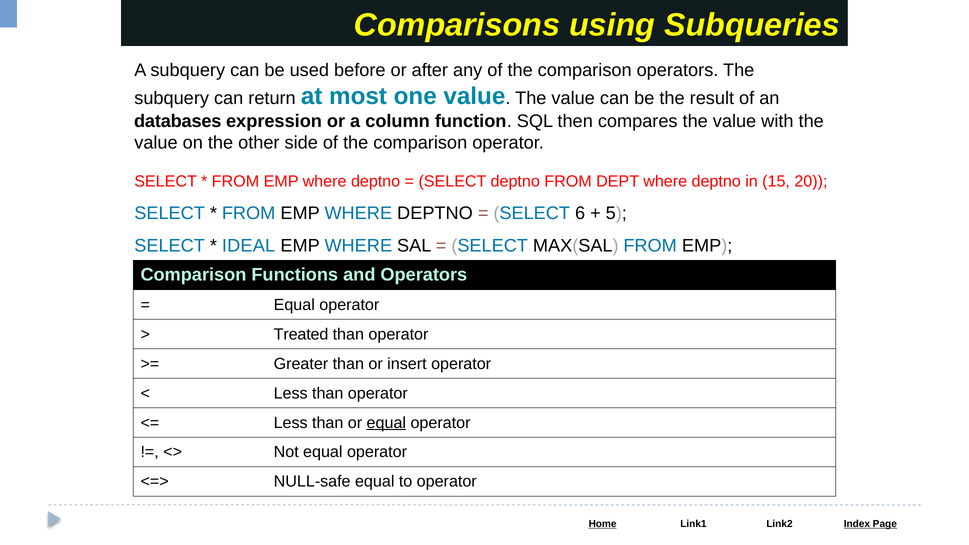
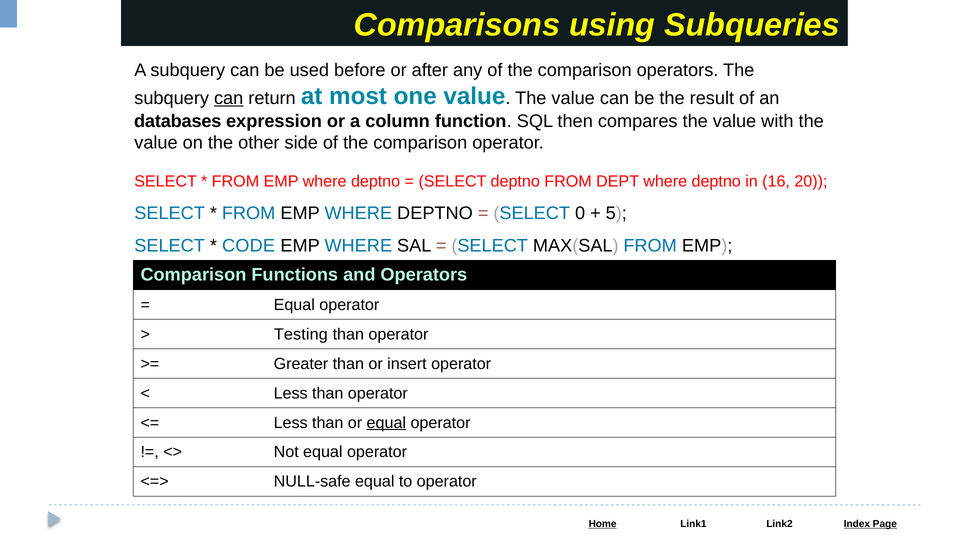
can at (229, 98) underline: none -> present
15: 15 -> 16
6: 6 -> 0
IDEAL: IDEAL -> CODE
Treated: Treated -> Testing
